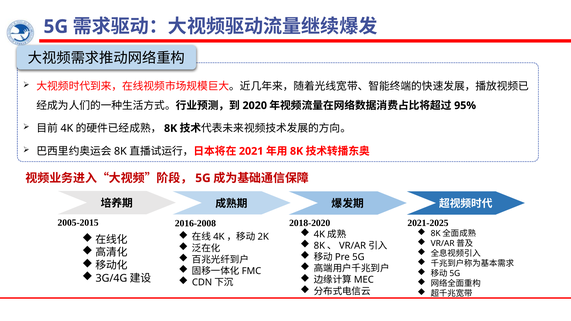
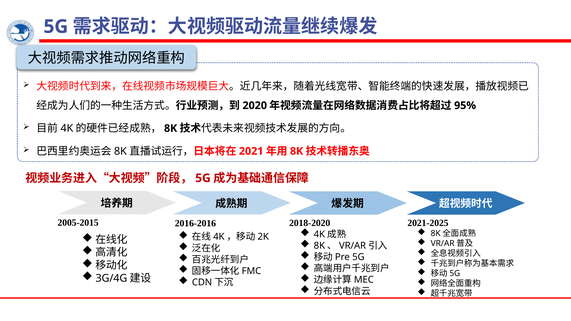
2016-2008: 2016-2008 -> 2016-2016
